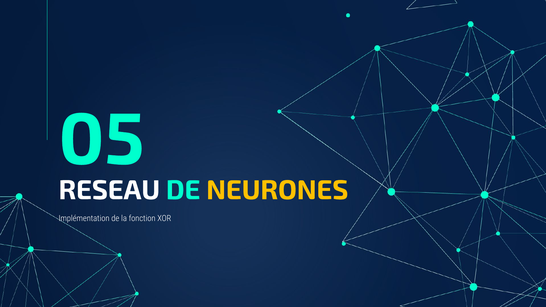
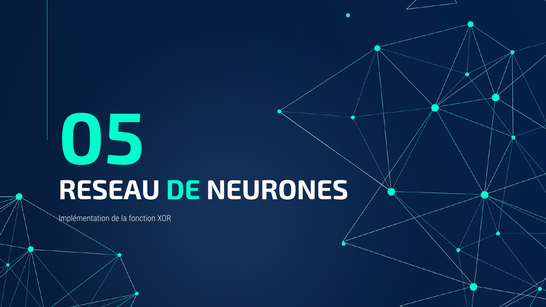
NEURONES colour: yellow -> white
